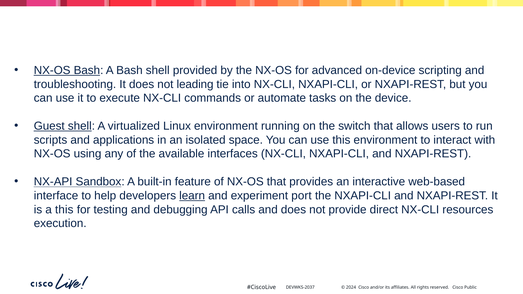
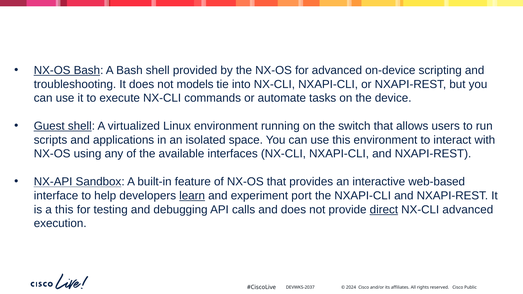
leading: leading -> models
direct underline: none -> present
NX-CLI resources: resources -> advanced
